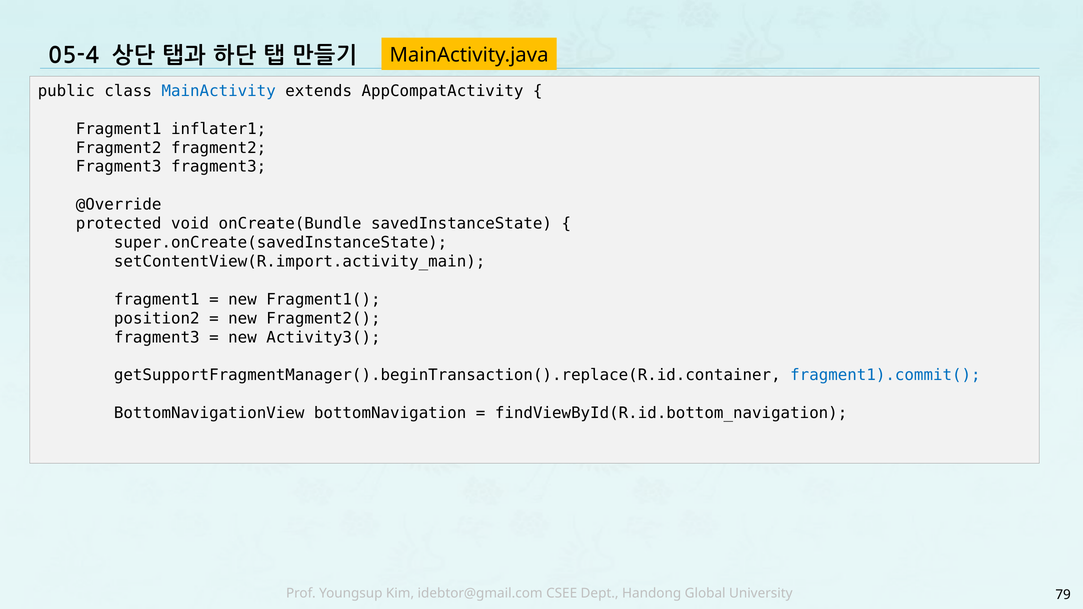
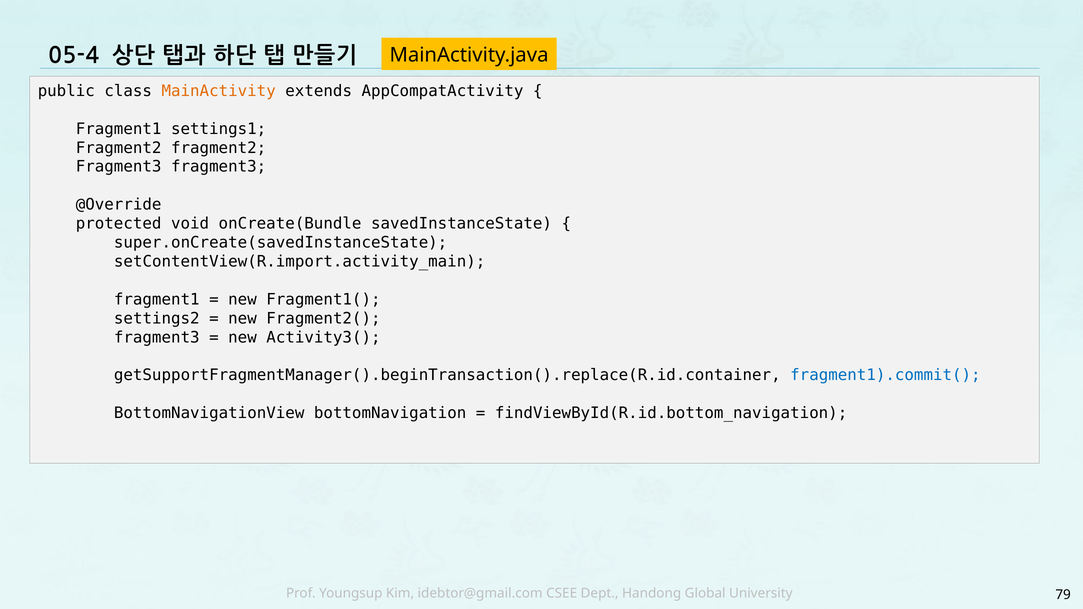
MainActivity colour: blue -> orange
inflater1: inflater1 -> settings1
position2: position2 -> settings2
